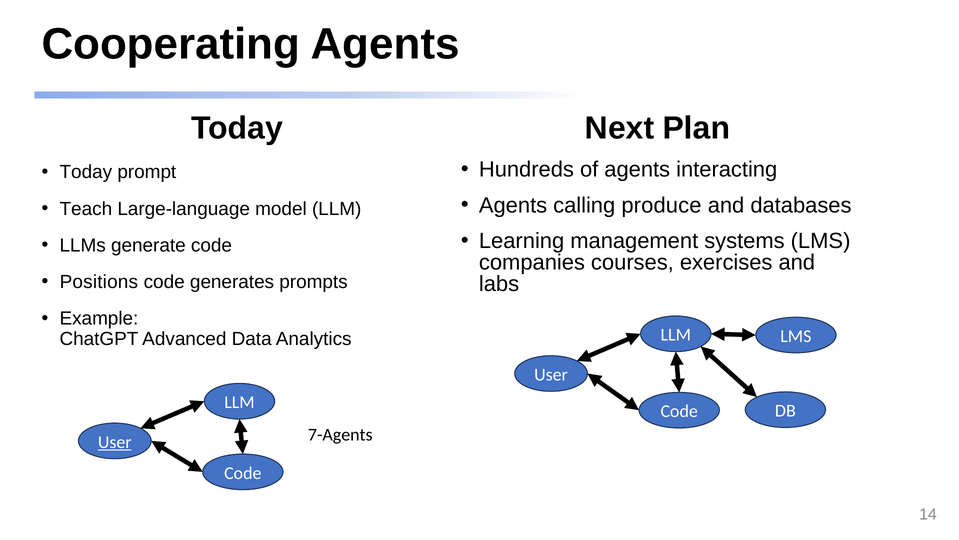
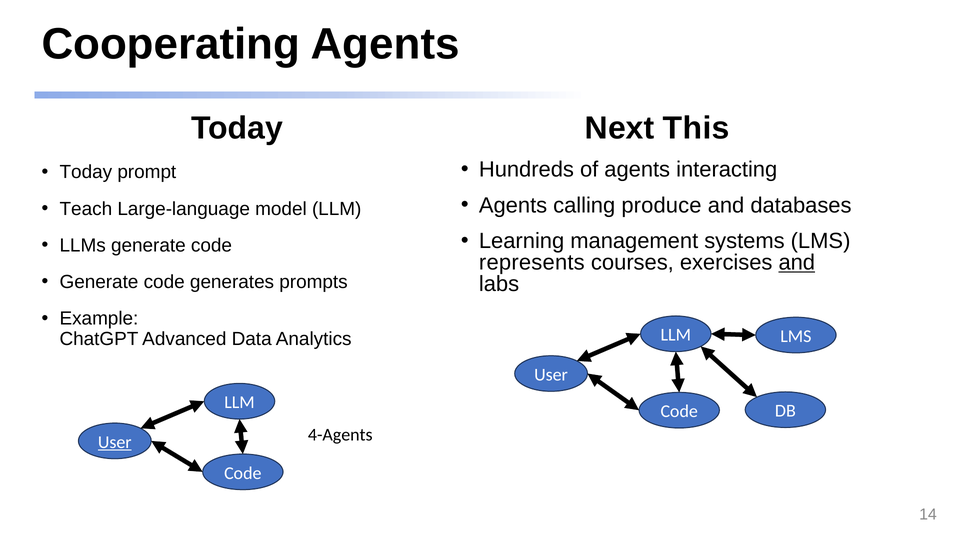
Plan: Plan -> This
companies: companies -> represents
and at (797, 262) underline: none -> present
Positions at (99, 282): Positions -> Generate
7-Agents: 7-Agents -> 4-Agents
